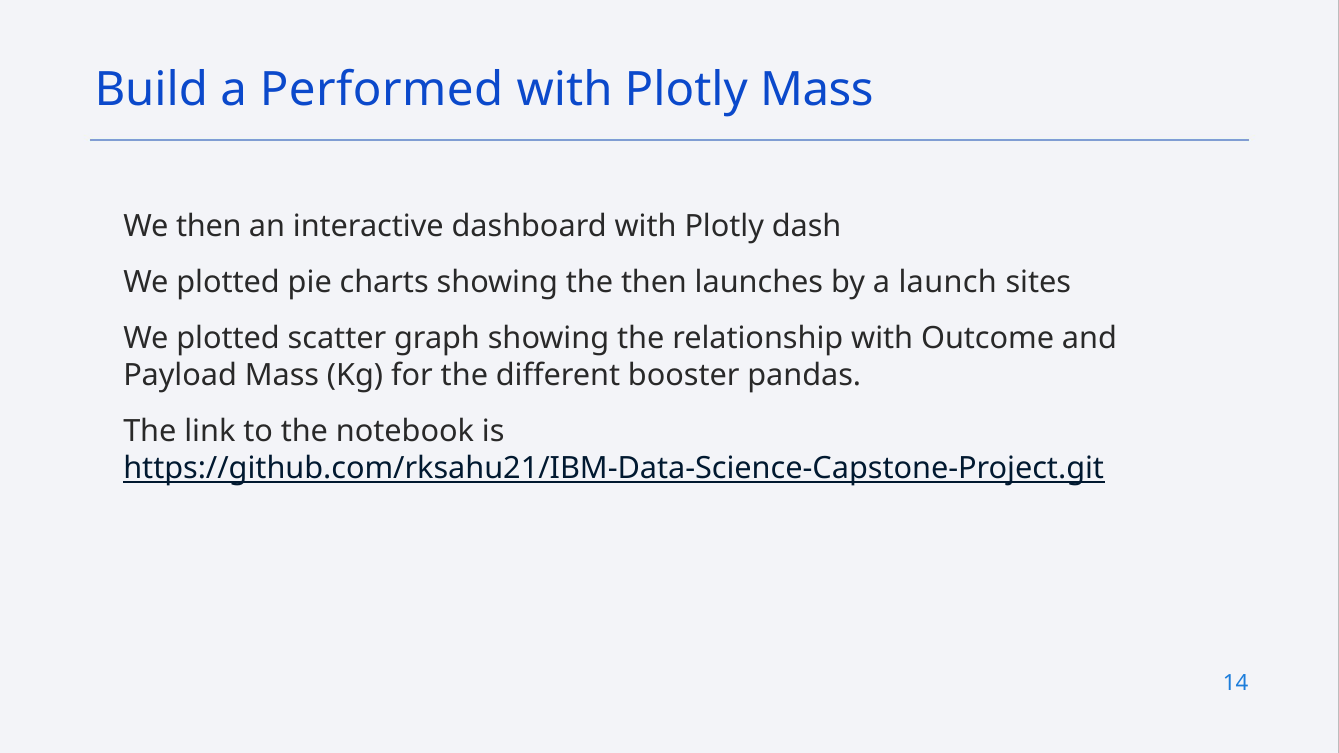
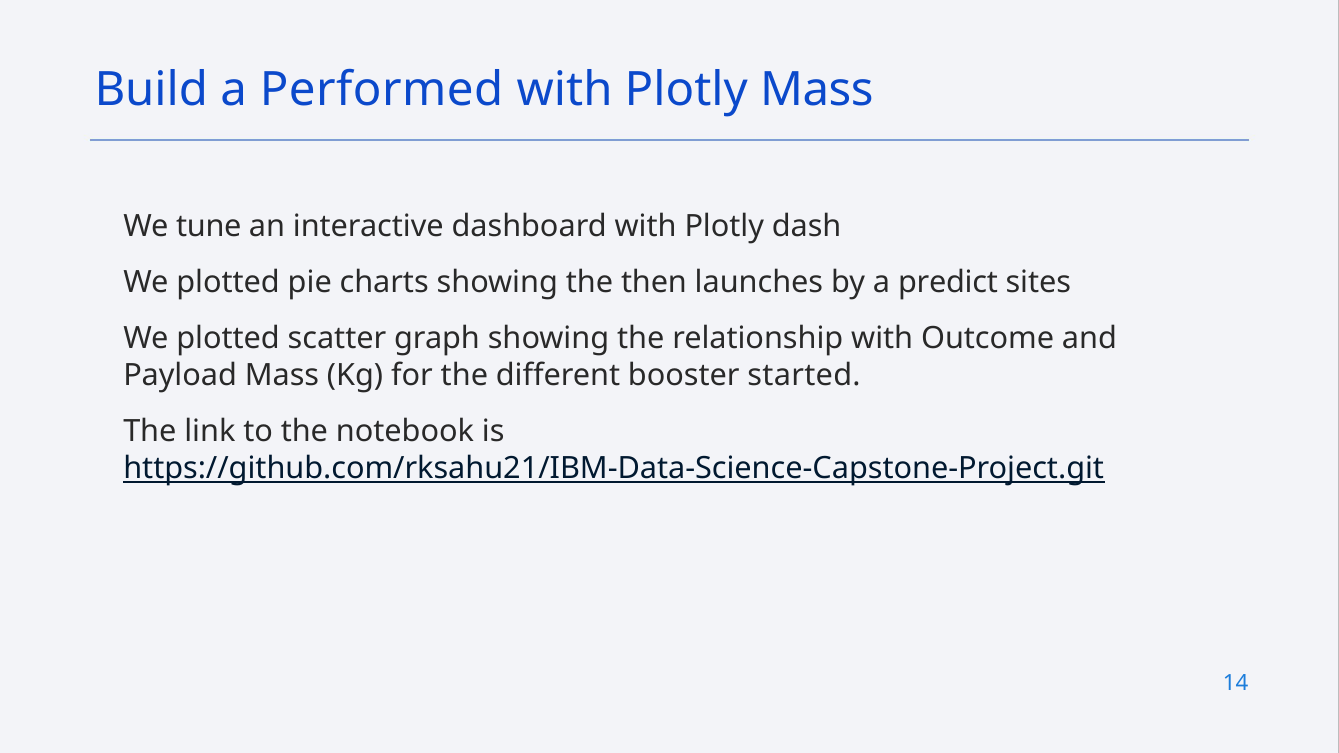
We then: then -> tune
launch: launch -> predict
pandas: pandas -> started
